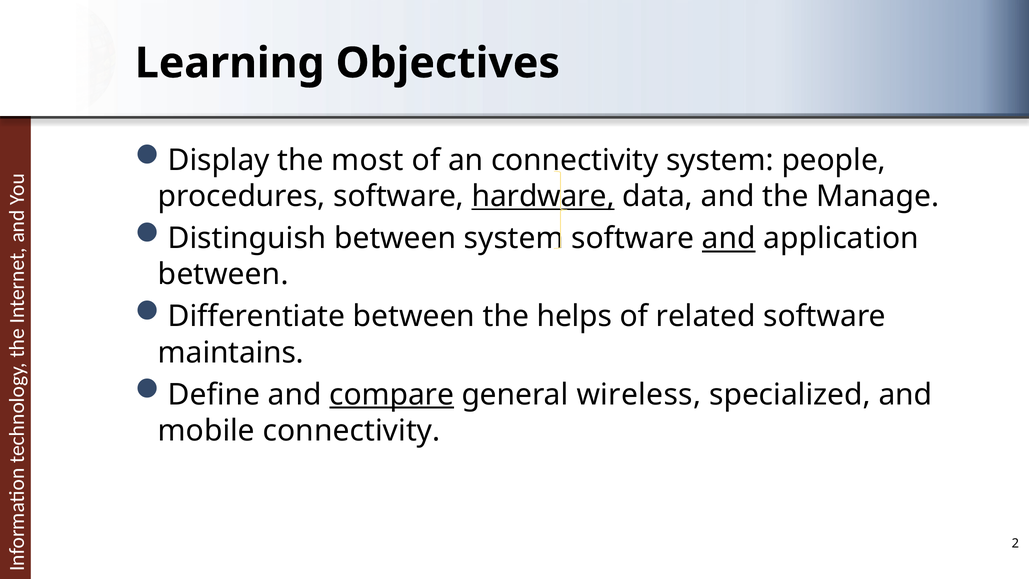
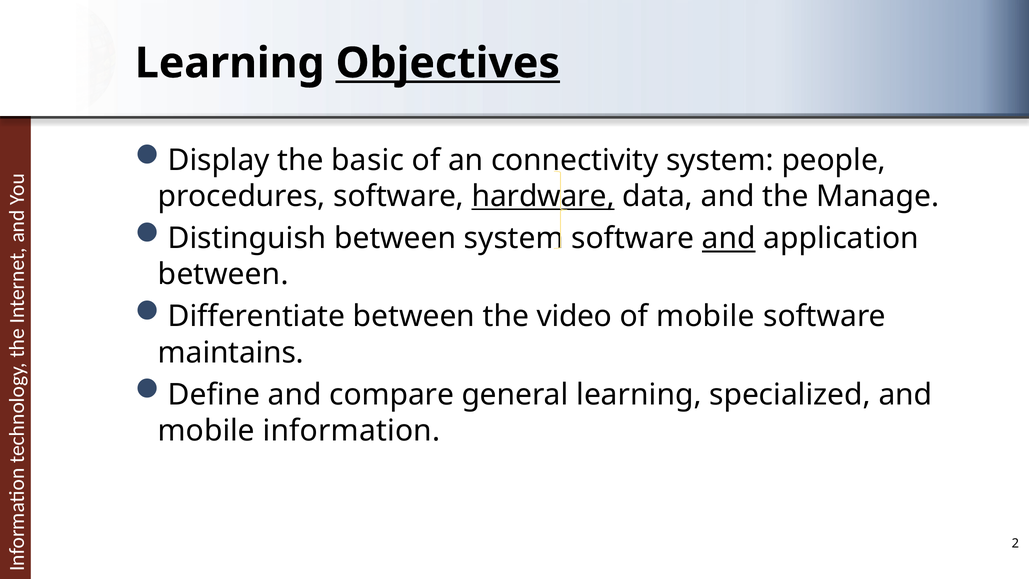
Objectives underline: none -> present
most: most -> basic
helps: helps -> video
of related: related -> mobile
compare underline: present -> none
general wireless: wireless -> learning
mobile connectivity: connectivity -> information
